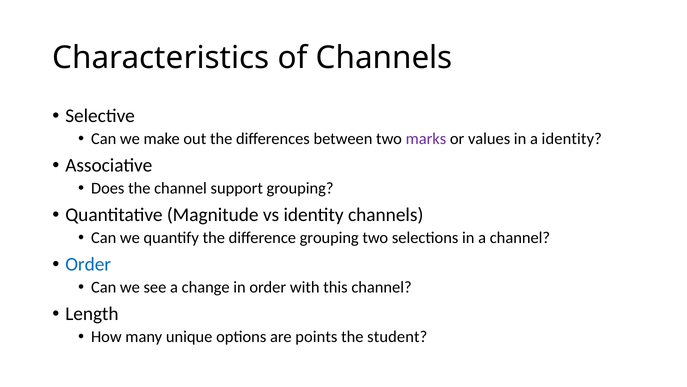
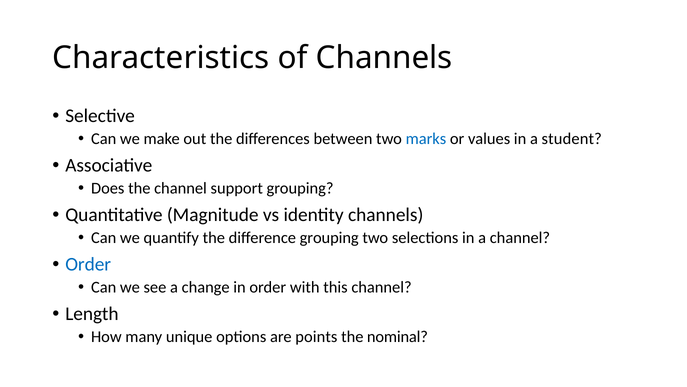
marks colour: purple -> blue
a identity: identity -> student
student: student -> nominal
